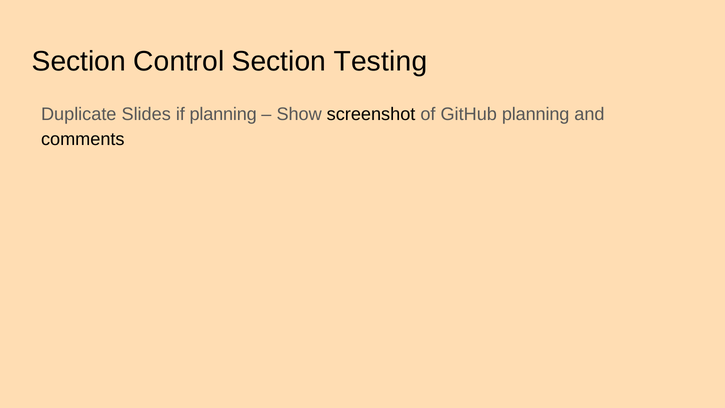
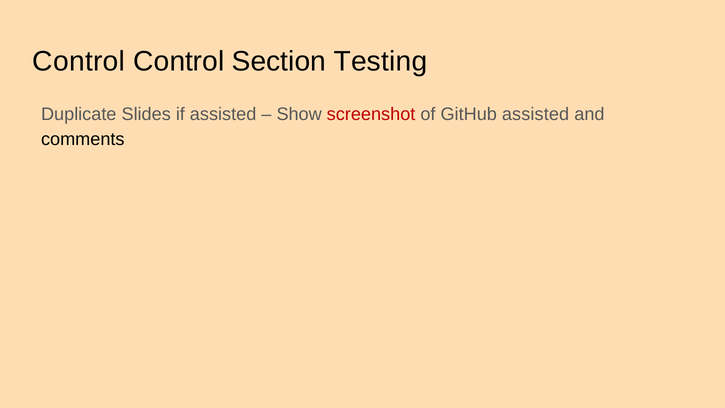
Section at (79, 61): Section -> Control
if planning: planning -> assisted
screenshot colour: black -> red
GitHub planning: planning -> assisted
